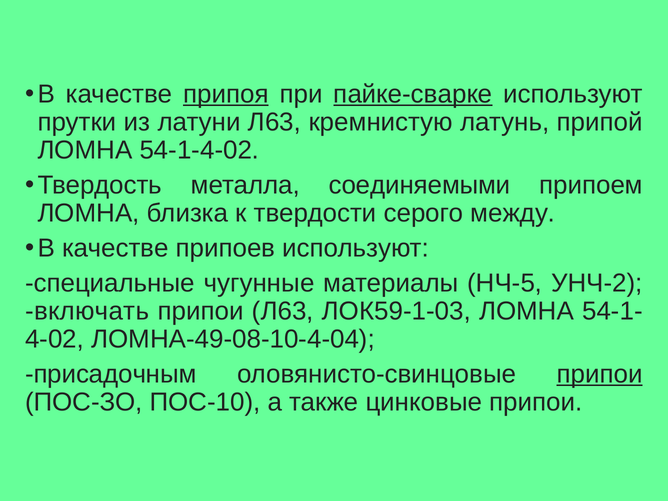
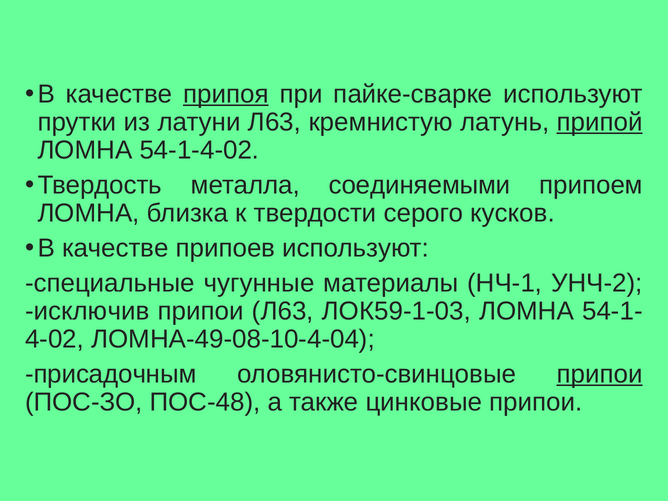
пайке-сварке underline: present -> none
припой underline: none -> present
между: между -> кусков
НЧ-5: НЧ-5 -> НЧ-1
включать: включать -> исключив
ПОС-10: ПОС-10 -> ПОС-48
